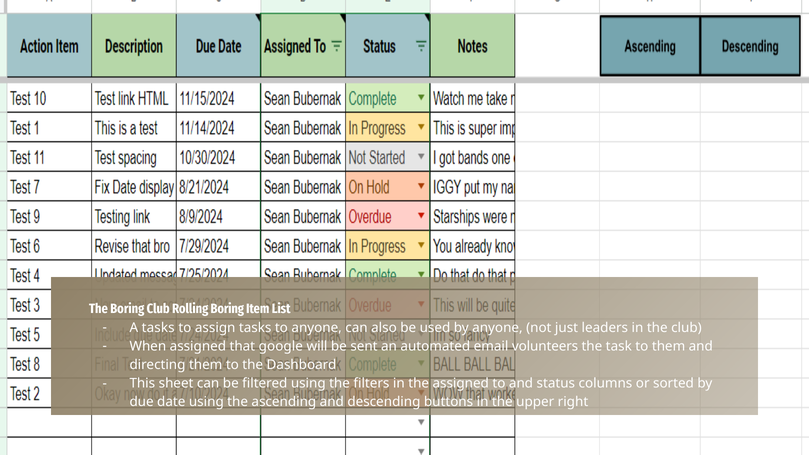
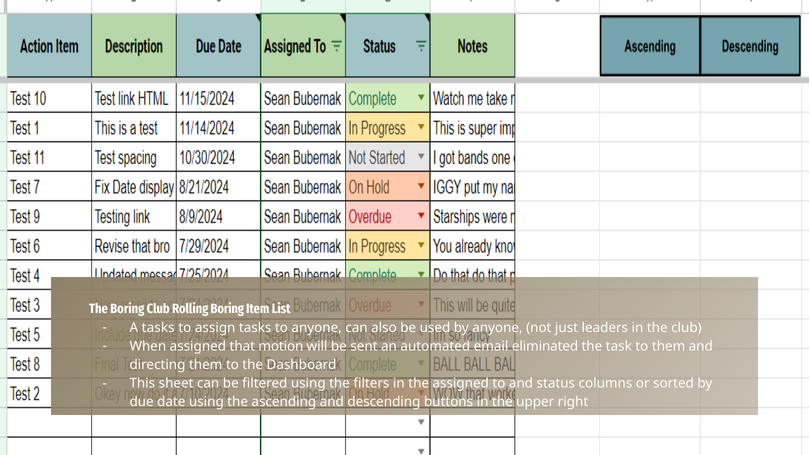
google: google -> motion
volunteers: volunteers -> eliminated
